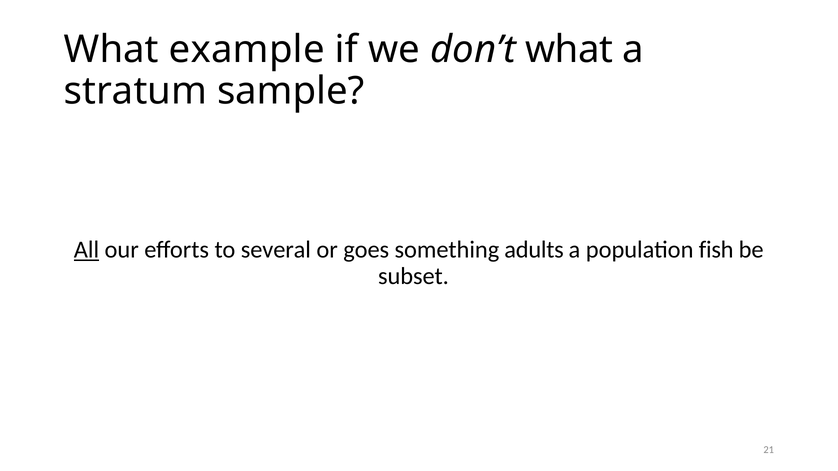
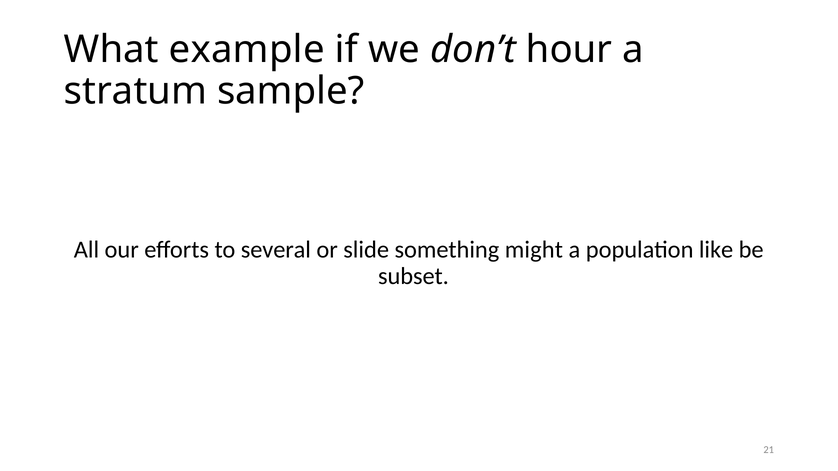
don’t what: what -> hour
All underline: present -> none
goes: goes -> slide
adults: adults -> might
fish: fish -> like
